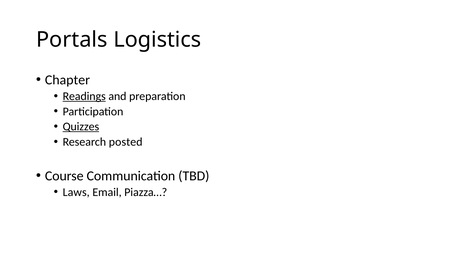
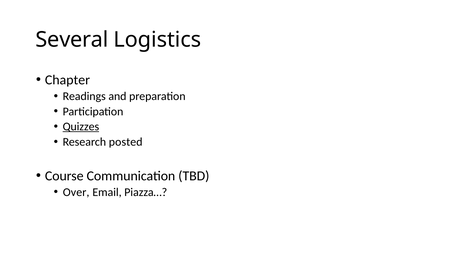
Portals: Portals -> Several
Readings underline: present -> none
Laws: Laws -> Over
